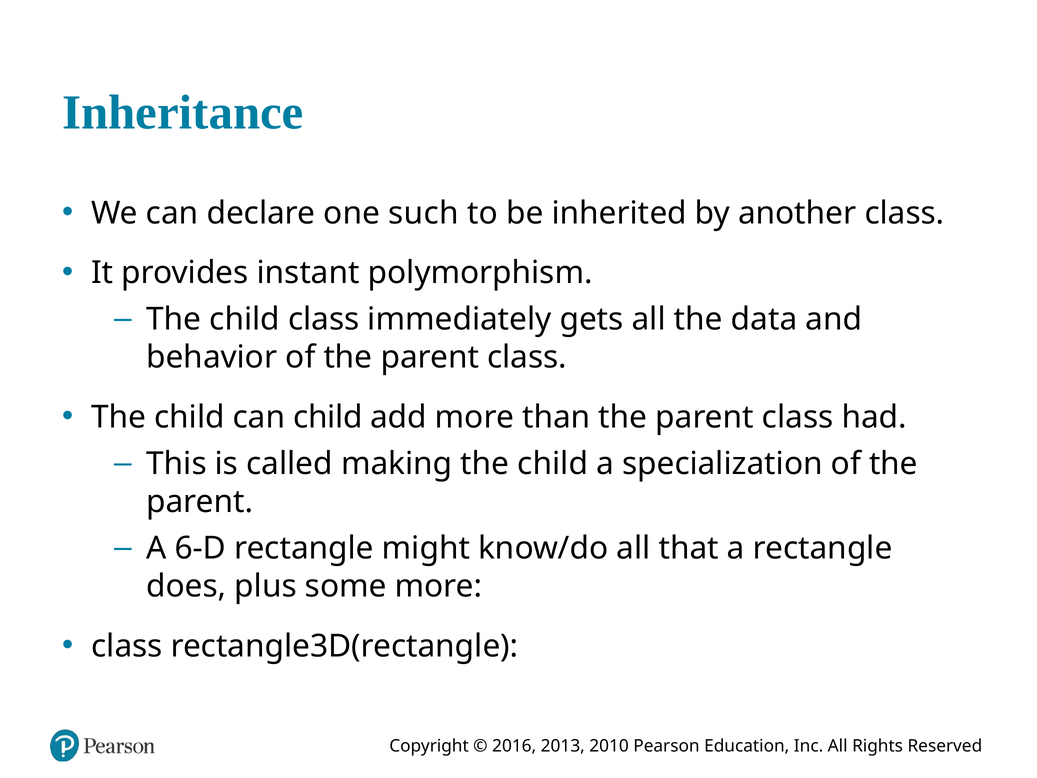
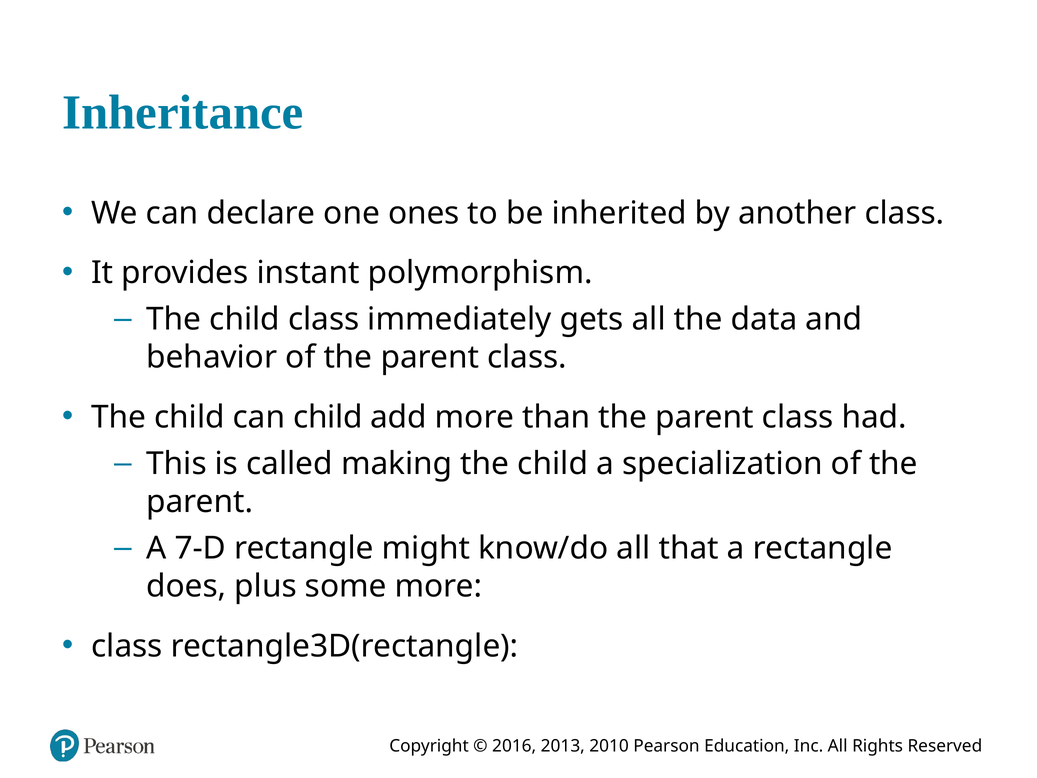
such: such -> ones
6-D: 6-D -> 7-D
